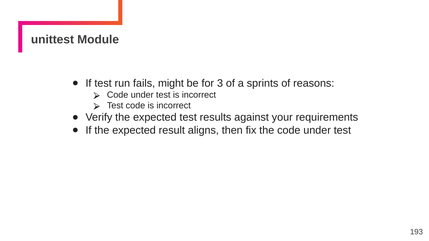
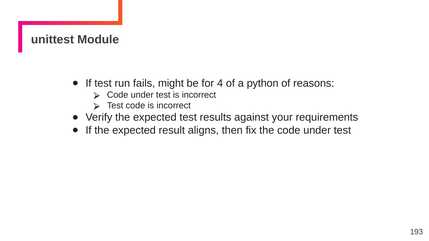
3: 3 -> 4
sprints: sprints -> python
